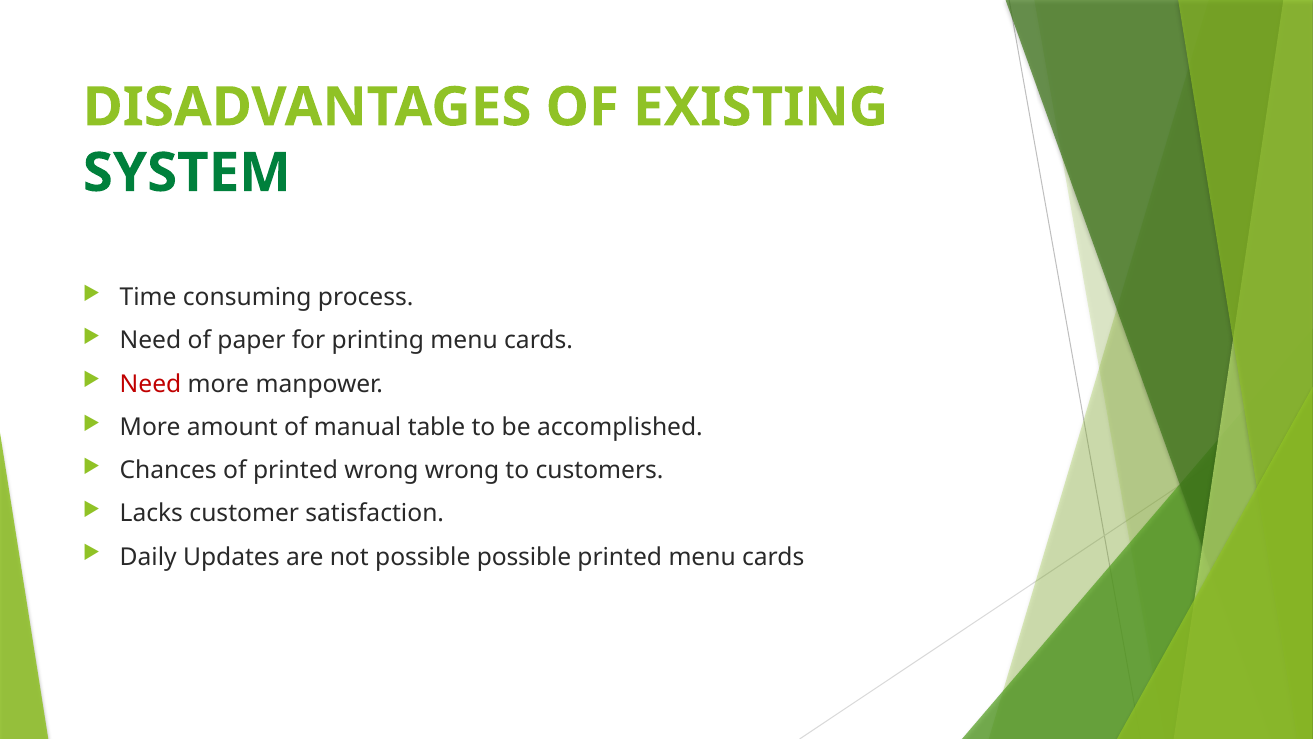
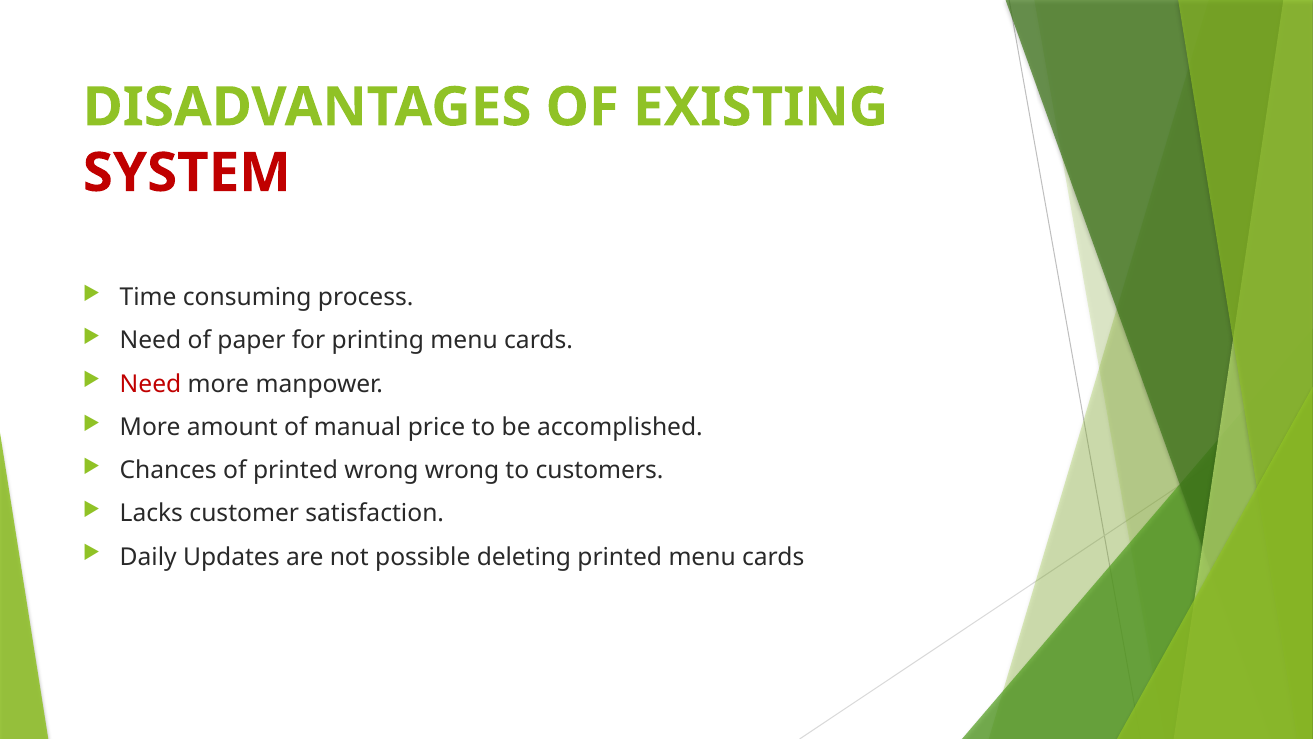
SYSTEM colour: green -> red
table: table -> price
possible possible: possible -> deleting
